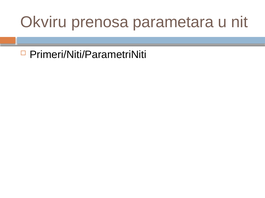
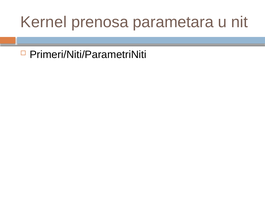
Okviru: Okviru -> Kernel
